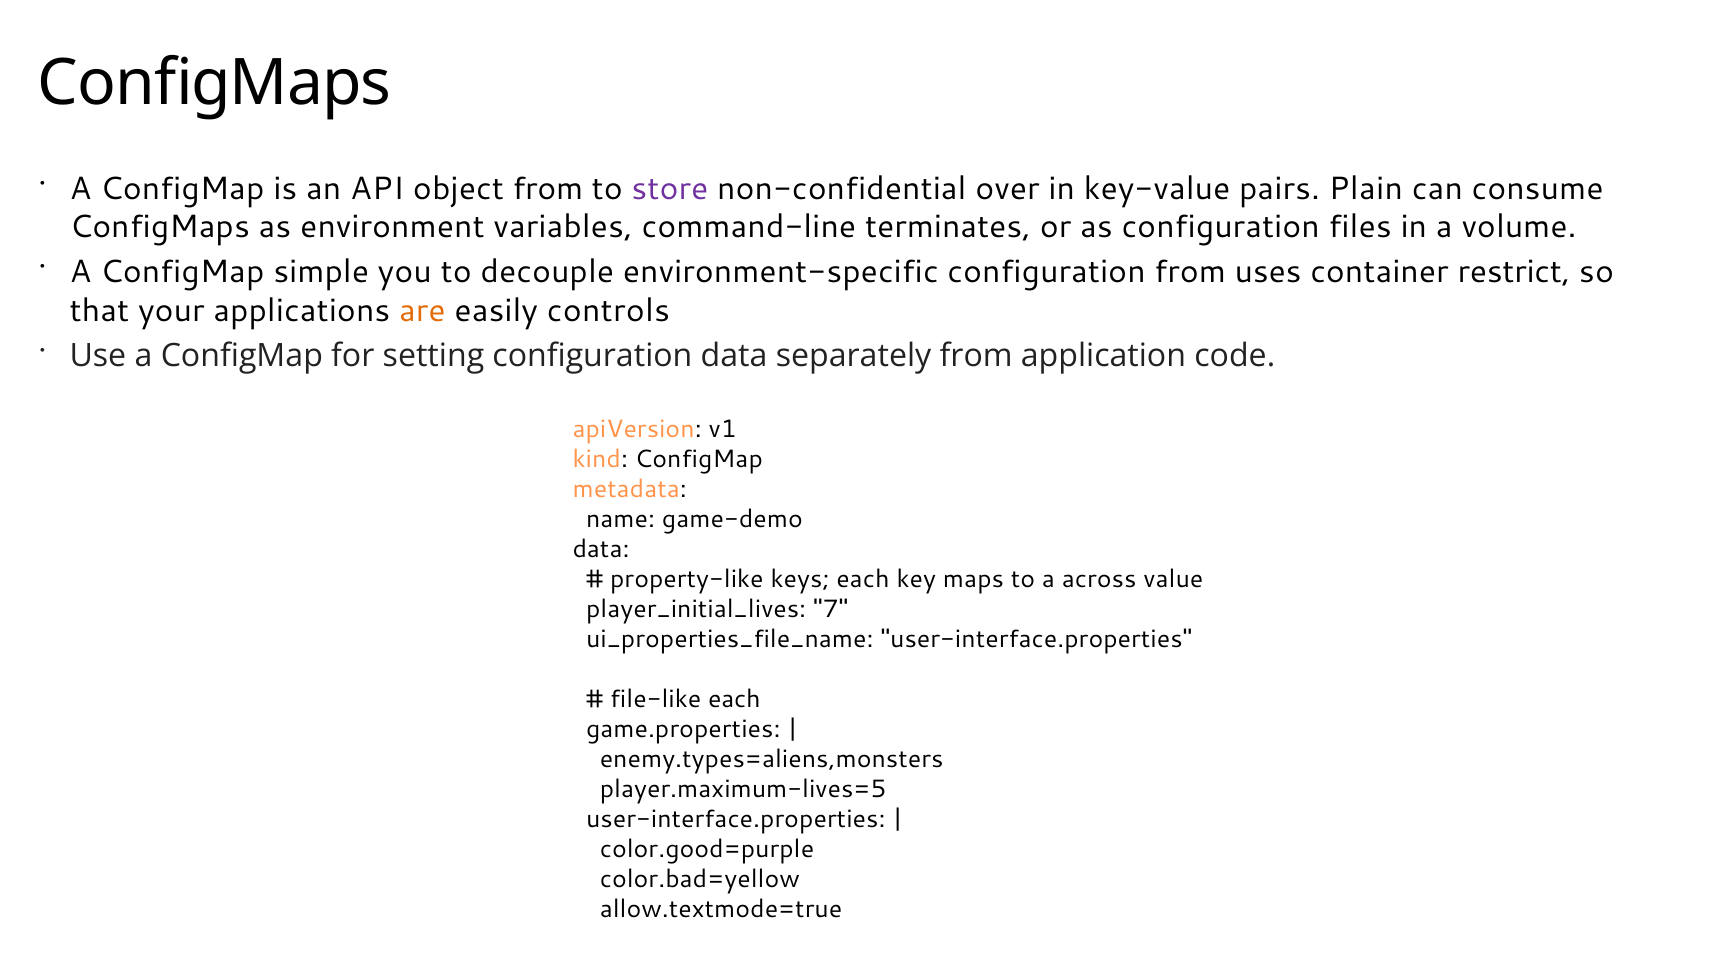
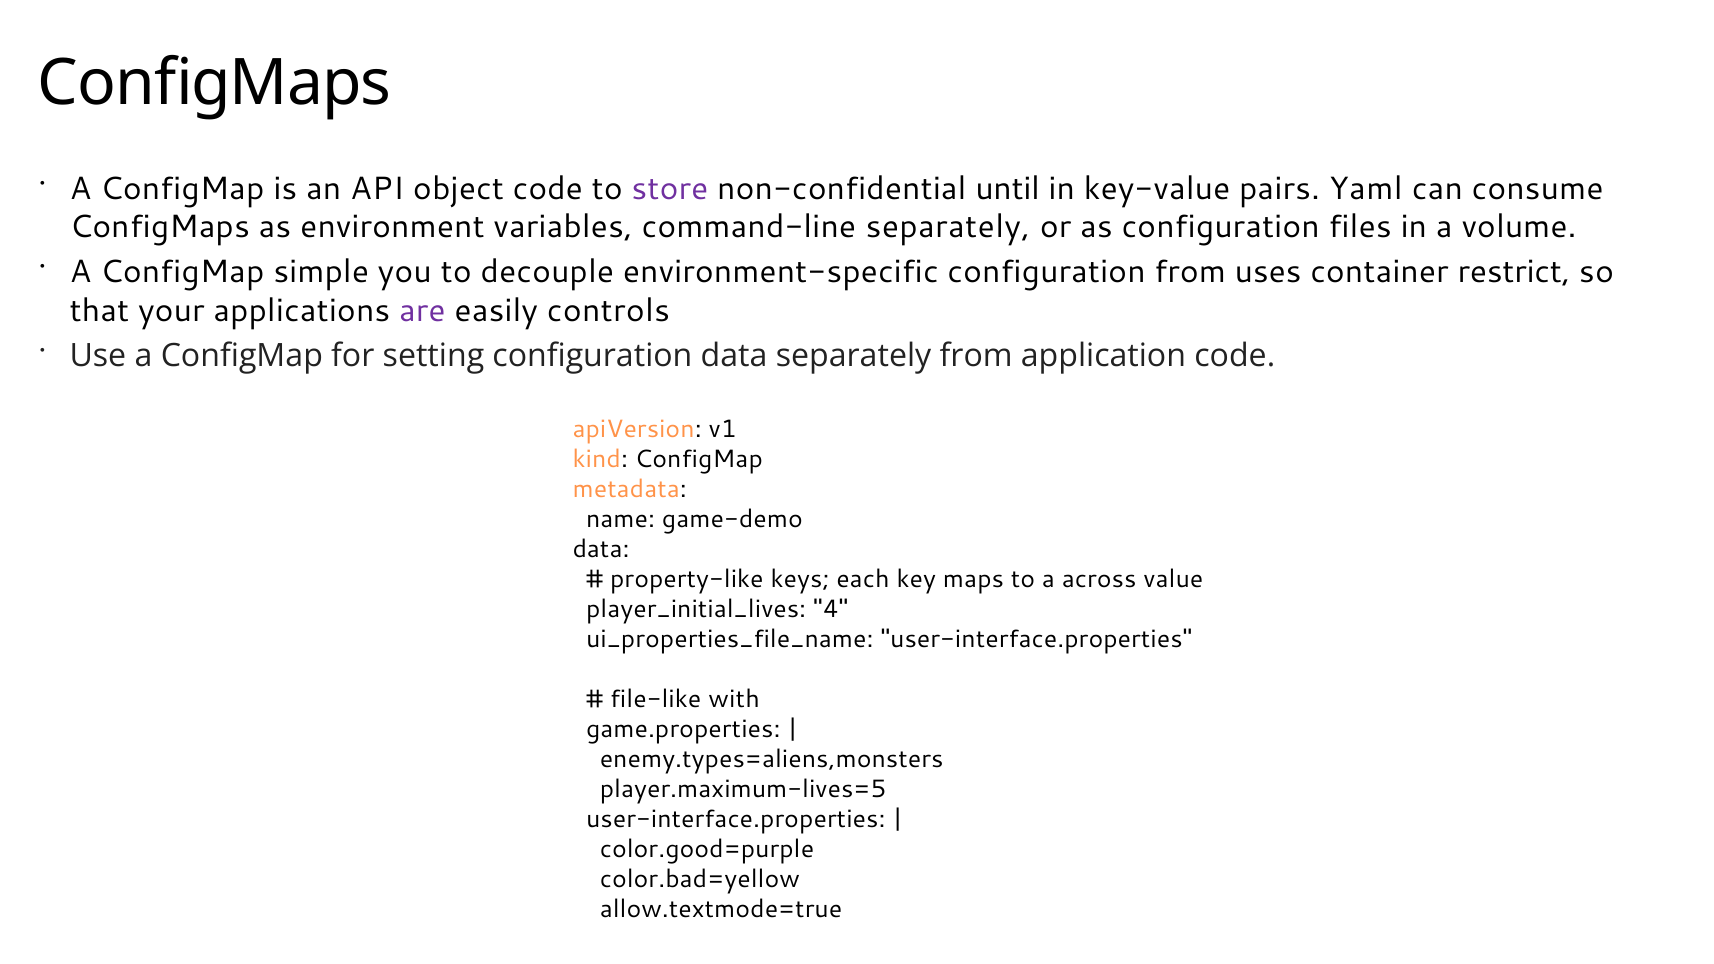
object from: from -> code
over: over -> until
Plain: Plain -> Yaml
command-line terminates: terminates -> separately
are colour: orange -> purple
7: 7 -> 4
file-like each: each -> with
